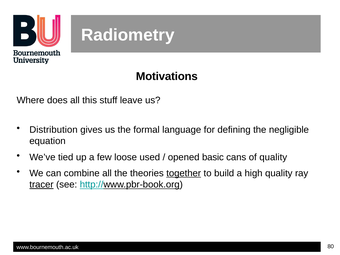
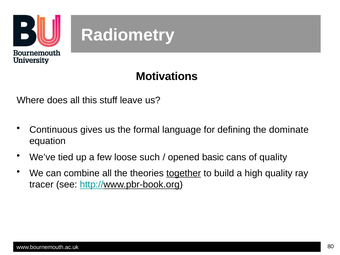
Distribution: Distribution -> Continuous
negligible: negligible -> dominate
used: used -> such
tracer underline: present -> none
